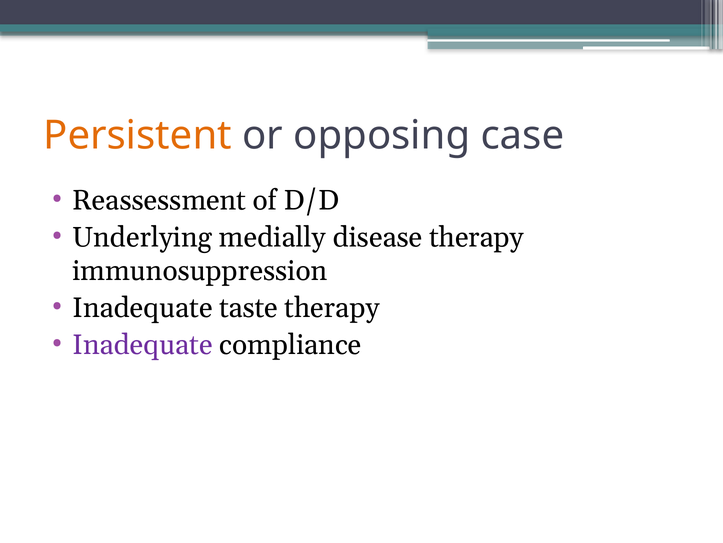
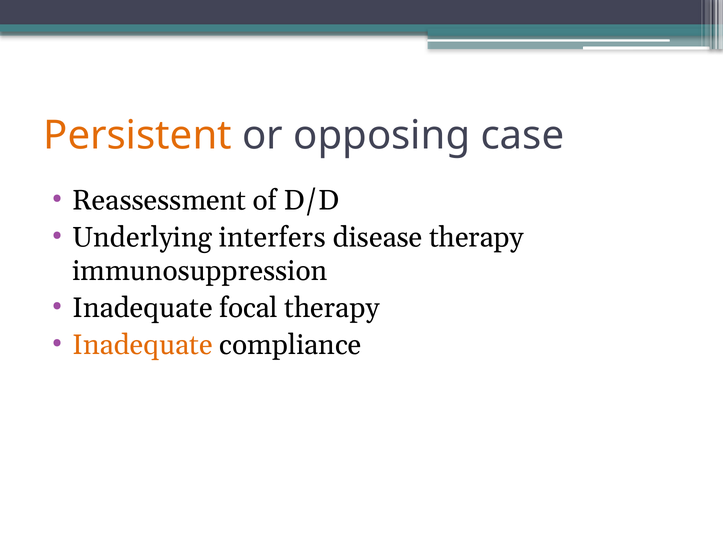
medially: medially -> interfers
taste: taste -> focal
Inadequate at (142, 344) colour: purple -> orange
